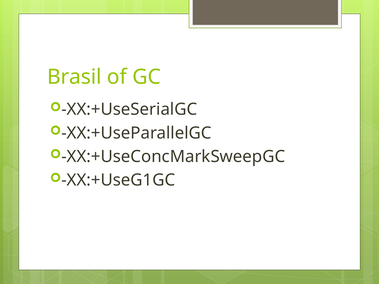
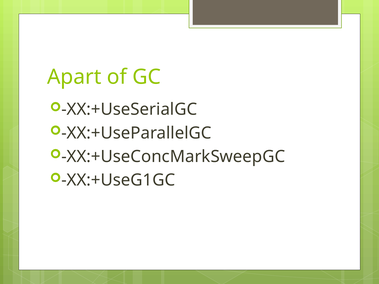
Brasil: Brasil -> Apart
